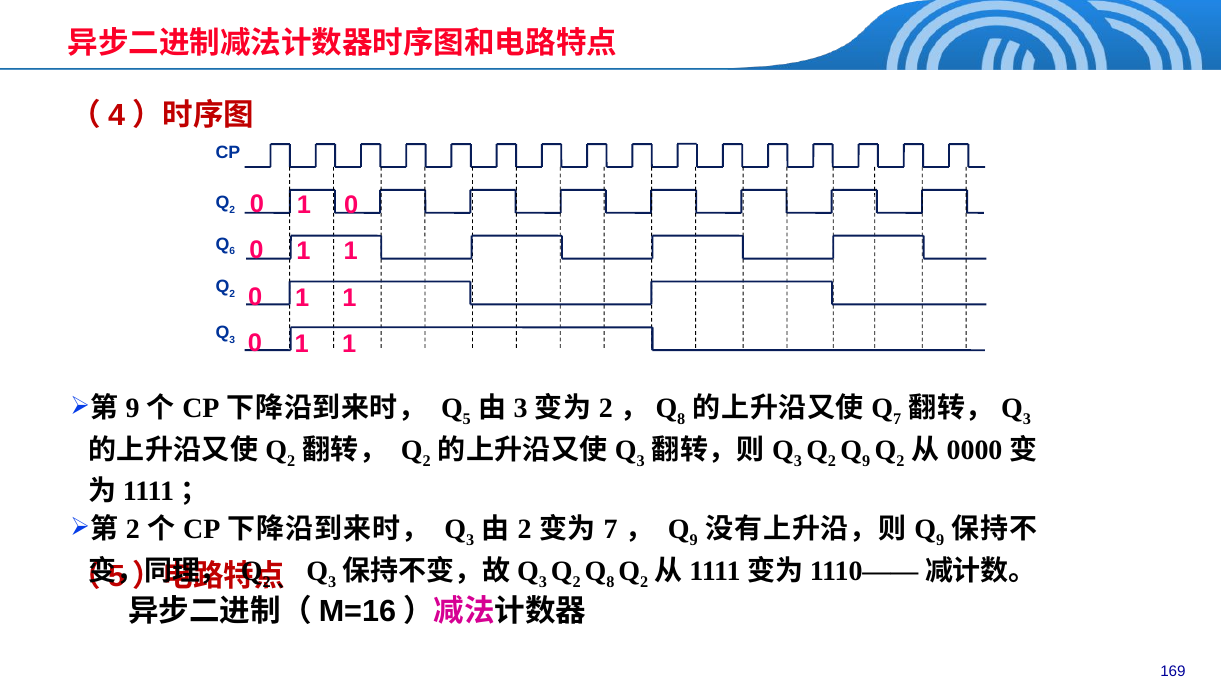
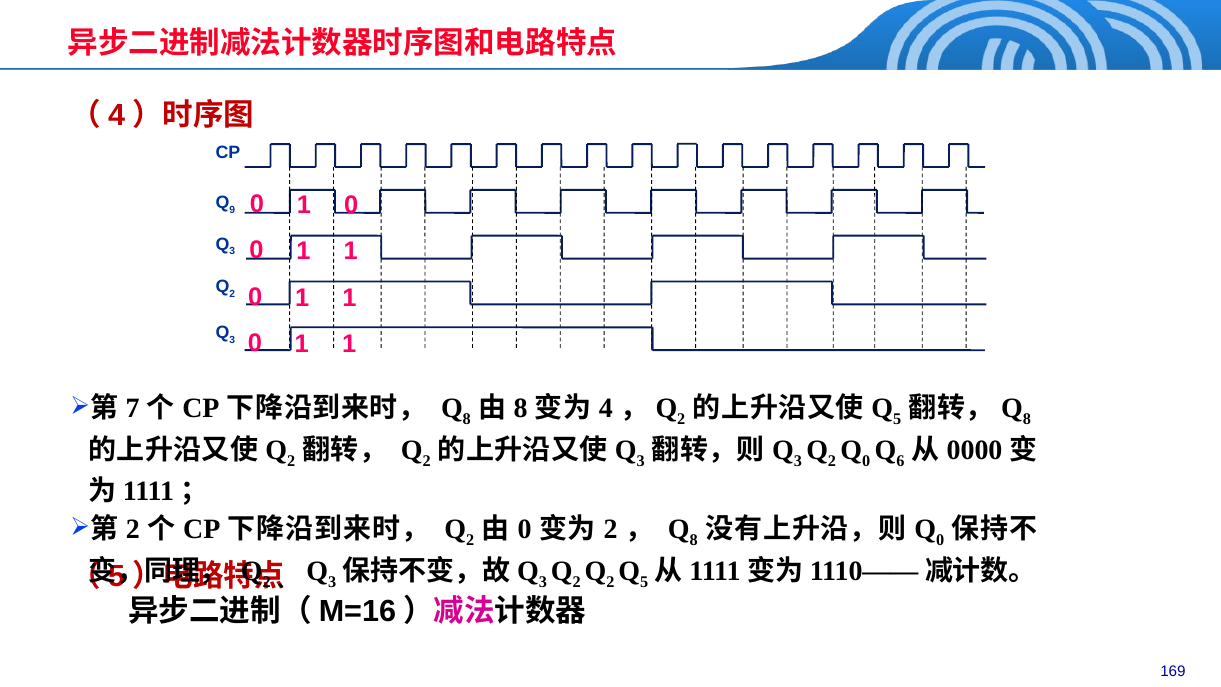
2 at (232, 210): 2 -> 9
6 at (232, 251): 6 -> 3
9 at (133, 408): 9 -> 7
5 at (467, 419): 5 -> 8
3 at (521, 408): 3 -> 8
2 at (606, 408): 2 -> 4
8 at (681, 419): 8 -> 2
7 at (897, 419): 7 -> 5
3 at (1027, 419): 3 -> 8
9 at (866, 461): 9 -> 0
2 at (900, 461): 2 -> 6
3 at (470, 540): 3 -> 2
2 at (525, 529): 2 -> 0
7 at (611, 529): 7 -> 2
9 at (694, 540): 9 -> 8
9 at (940, 540): 9 -> 0
8 at (610, 582): 8 -> 2
2 at (644, 582): 2 -> 5
